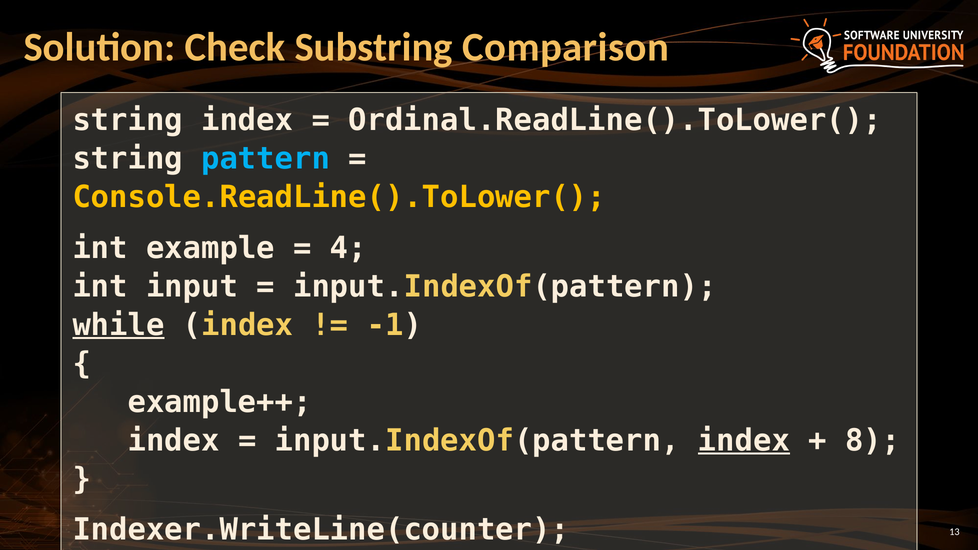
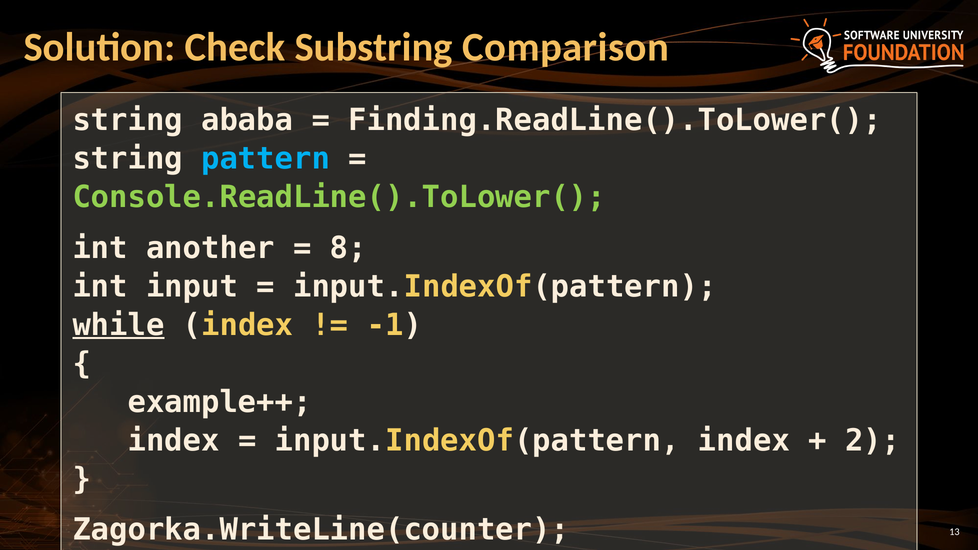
string index: index -> ababa
Ordinal.ReadLine().ToLower(: Ordinal.ReadLine().ToLower( -> Finding.ReadLine().ToLower(
Console.ReadLine().ToLower( colour: yellow -> light green
example: example -> another
4: 4 -> 8
index at (744, 441) underline: present -> none
8: 8 -> 2
Indexer.WriteLine(counter: Indexer.WriteLine(counter -> Zagorka.WriteLine(counter
